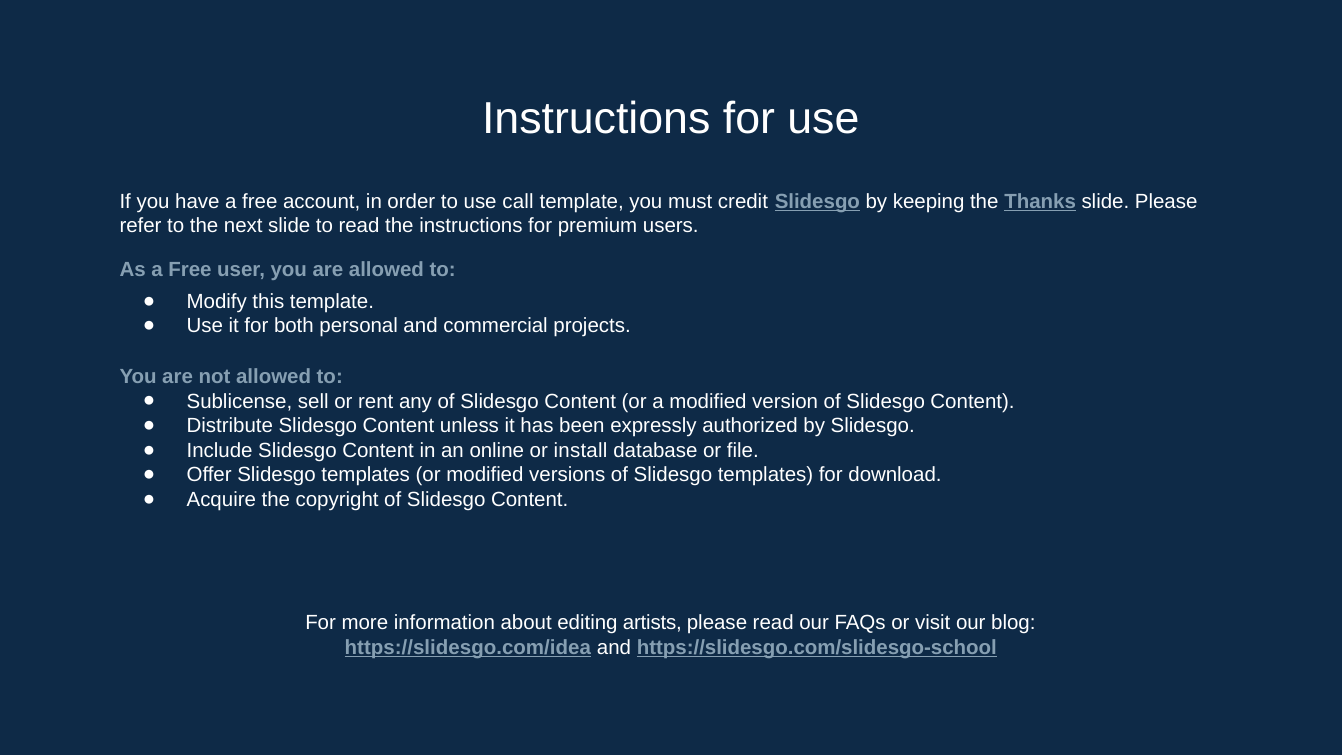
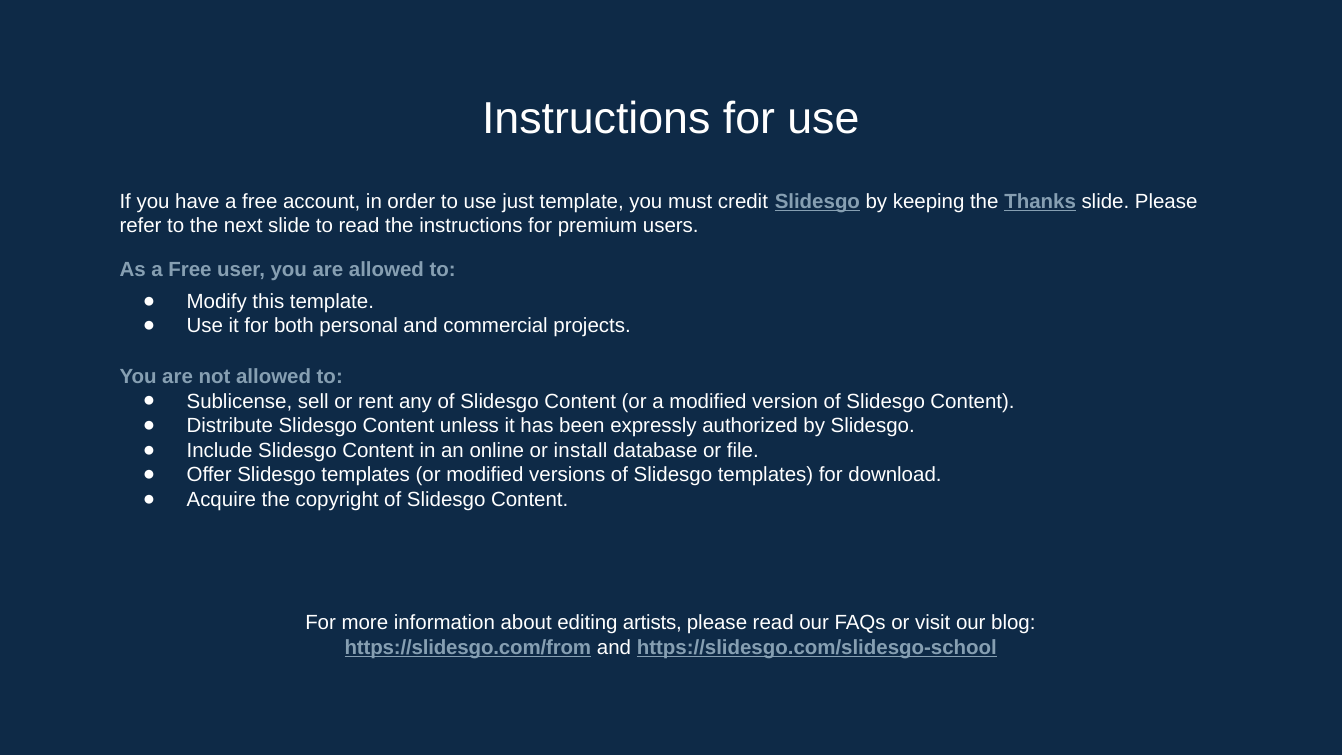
call: call -> just
https://slidesgo.com/idea: https://slidesgo.com/idea -> https://slidesgo.com/from
